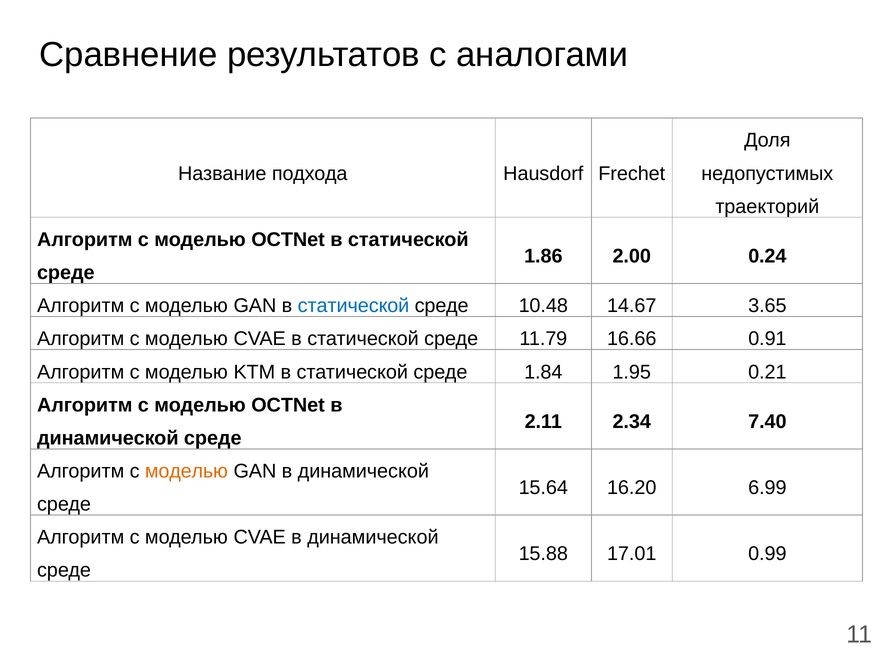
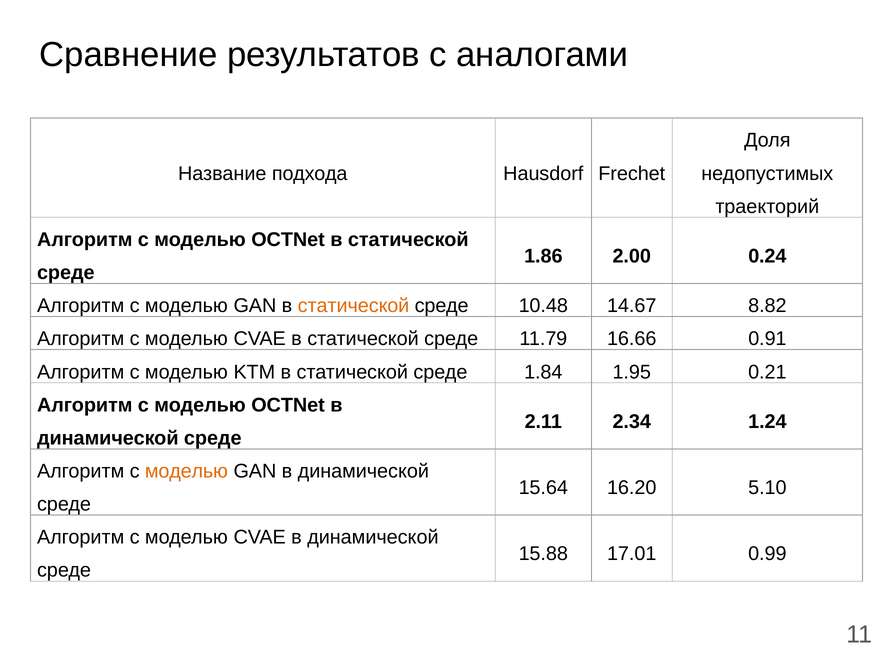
статической at (354, 306) colour: blue -> orange
3.65: 3.65 -> 8.82
7.40: 7.40 -> 1.24
6.99: 6.99 -> 5.10
